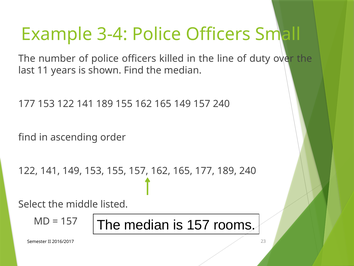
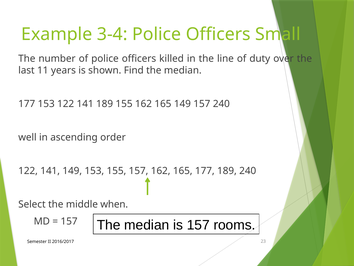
find at (27, 137): find -> well
listed: listed -> when
